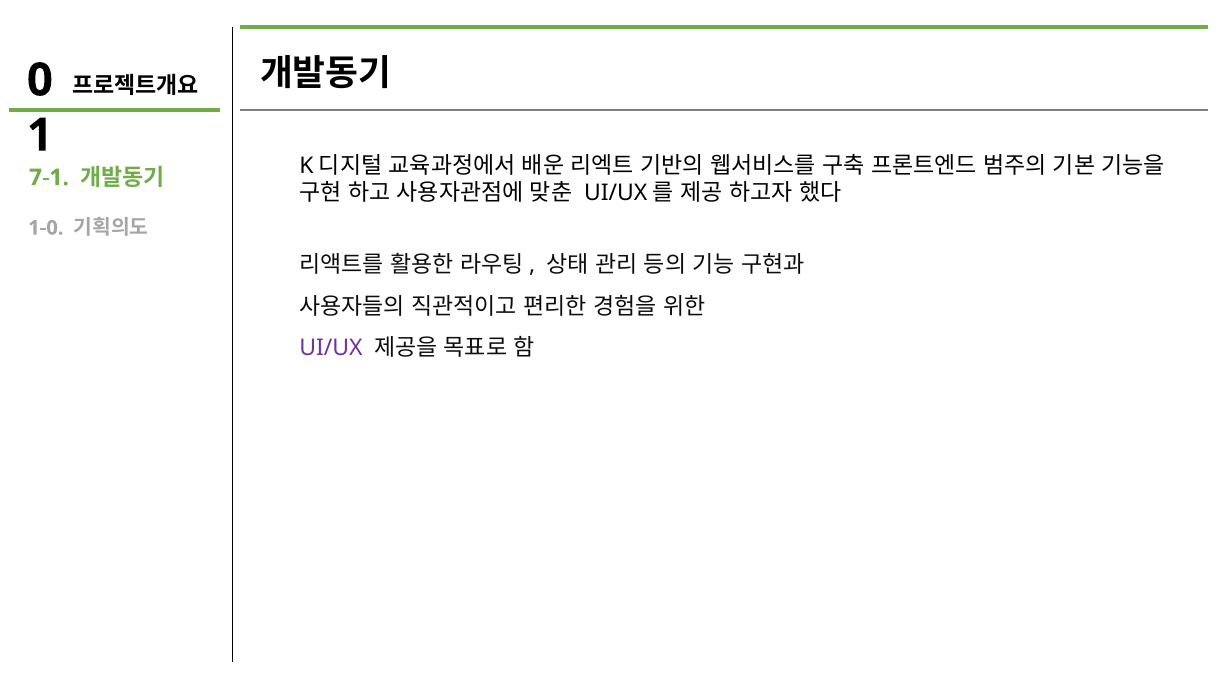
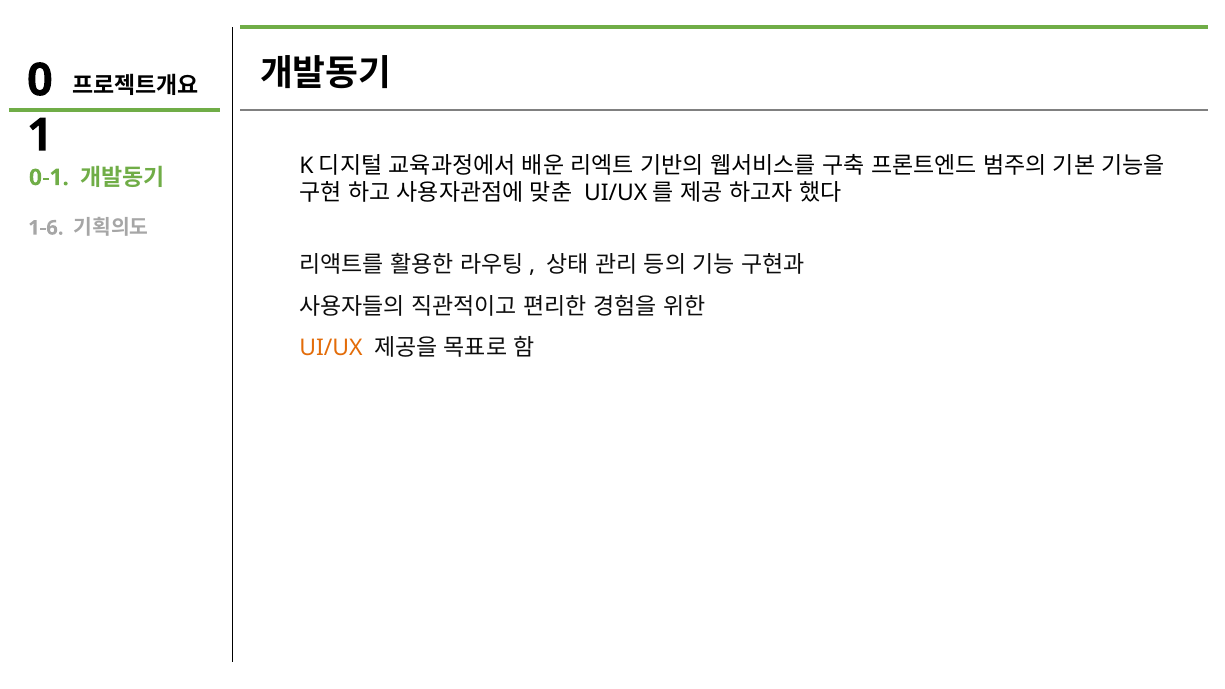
7-1: 7-1 -> 0-1
1-0: 1-0 -> 1-6
UI/UX colour: purple -> orange
